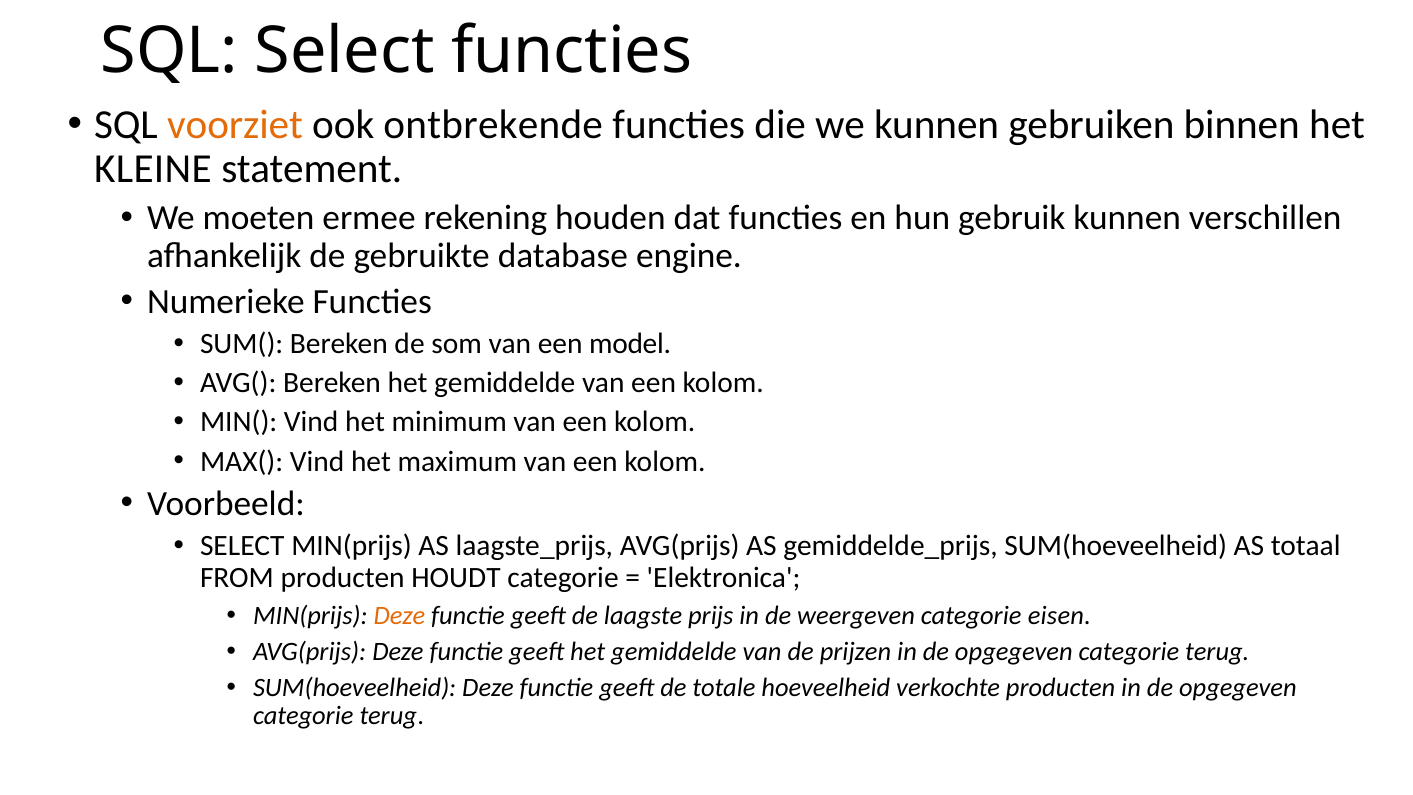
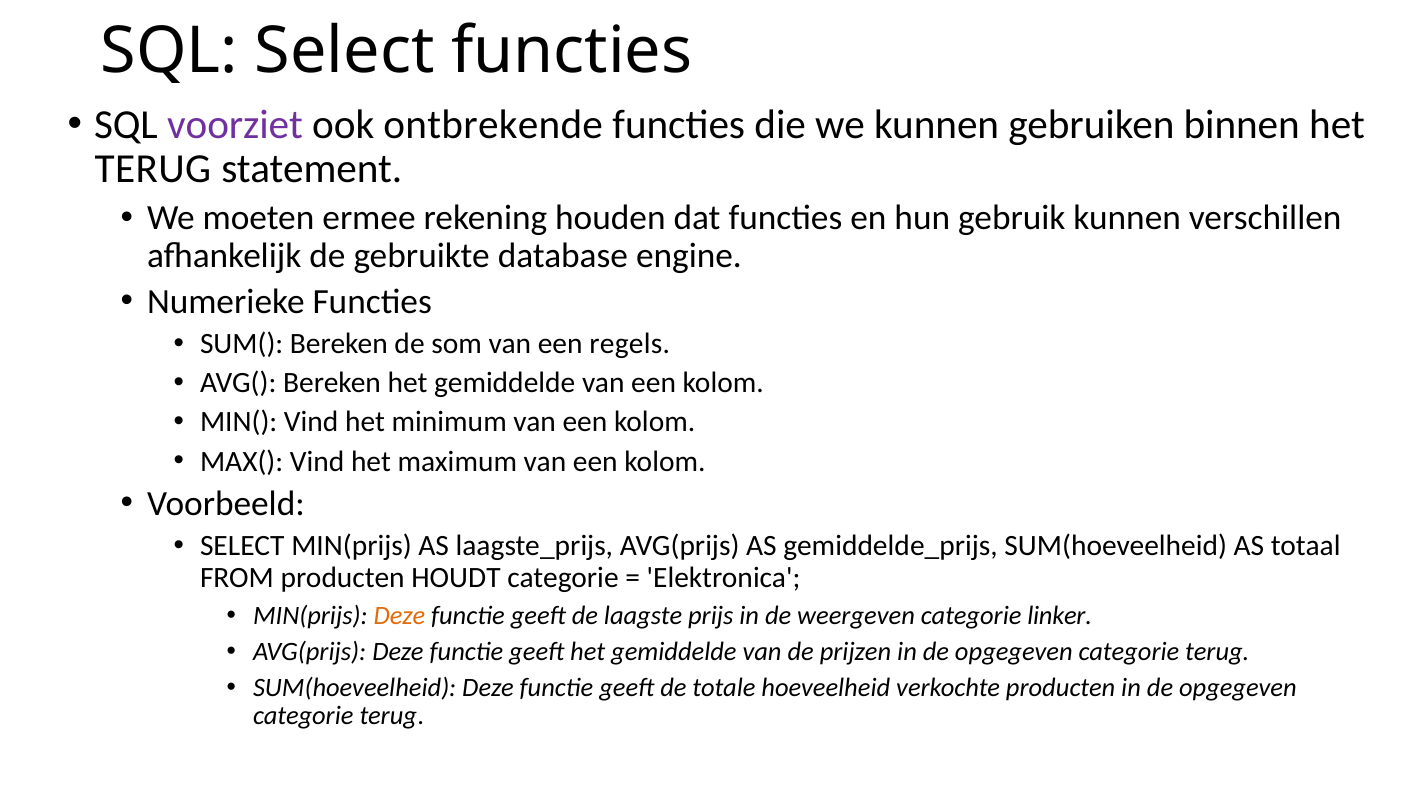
voorziet colour: orange -> purple
KLEINE at (153, 169): KLEINE -> TERUG
model: model -> regels
eisen: eisen -> linker
